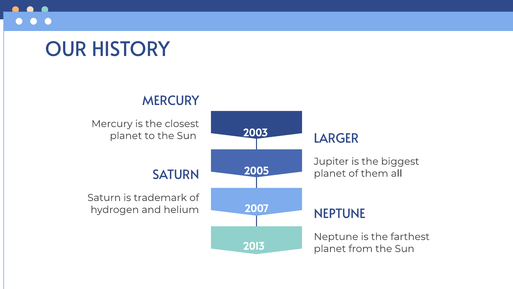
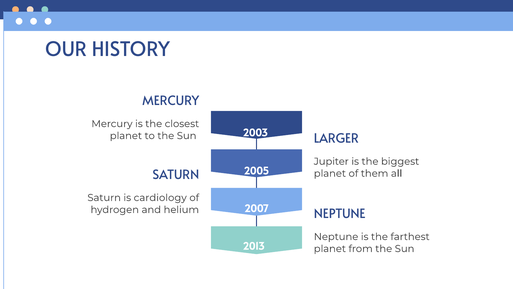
trademark: trademark -> cardiology
